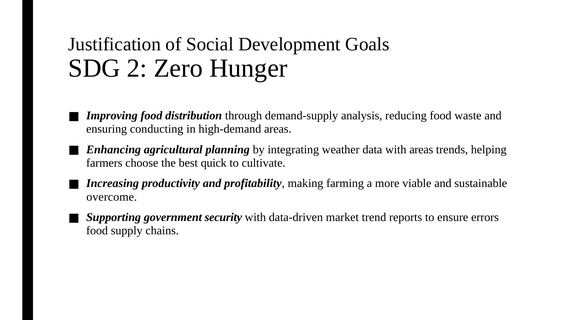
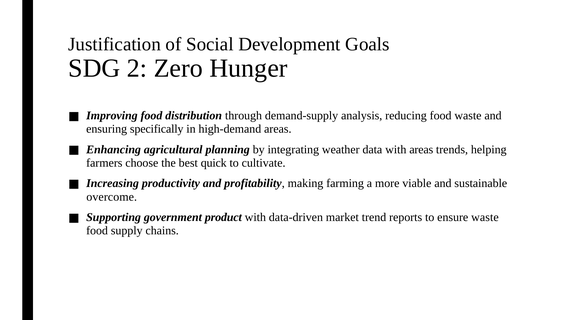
conducting: conducting -> specifically
security: security -> product
ensure errors: errors -> waste
